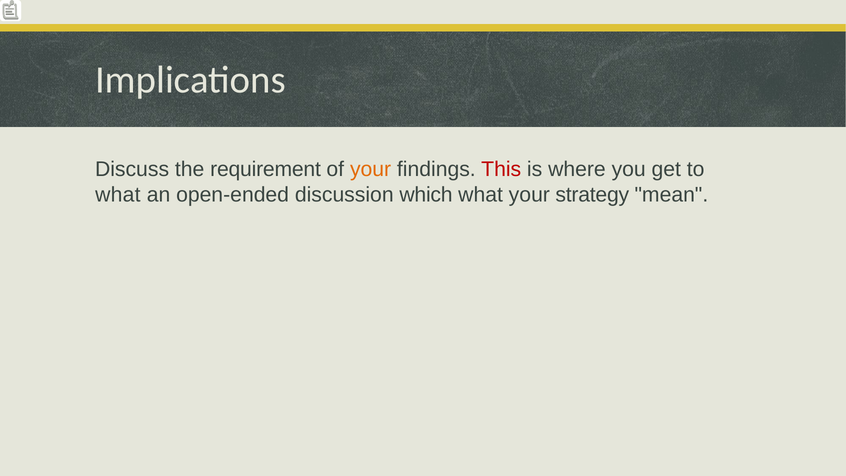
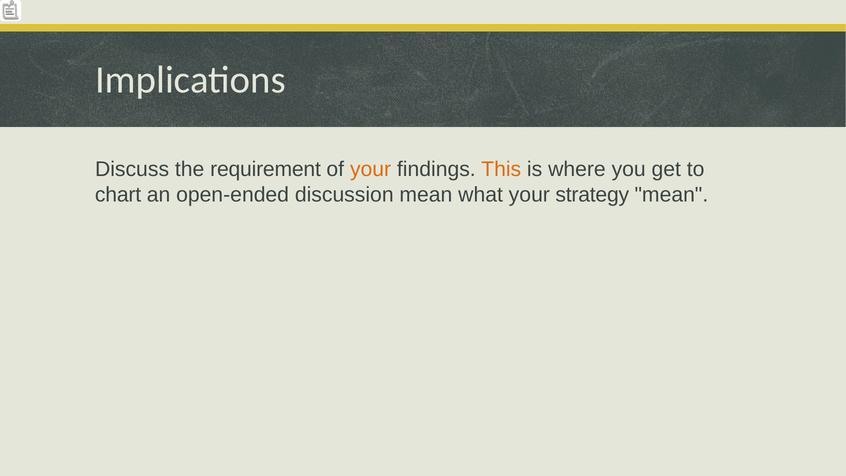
This colour: red -> orange
what at (118, 195): what -> chart
discussion which: which -> mean
